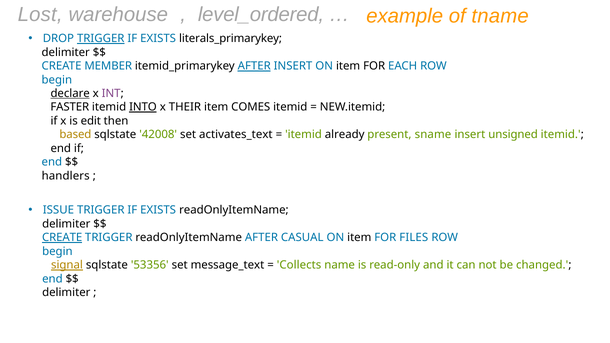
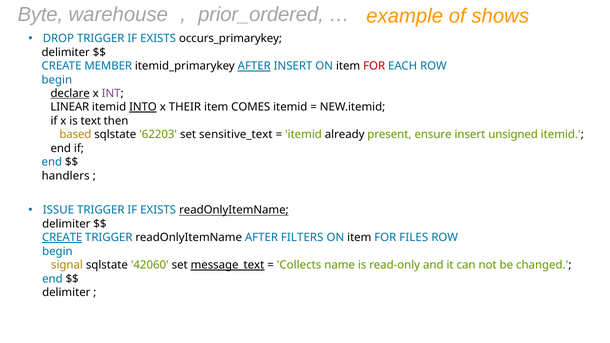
Lost: Lost -> Byte
level_ordered: level_ordered -> prior_ordered
tname: tname -> shows
TRIGGER at (101, 39) underline: present -> none
literals_primarykey: literals_primarykey -> occurs_primarykey
FOR at (374, 66) colour: black -> red
FASTER: FASTER -> LINEAR
edit: edit -> text
42008: 42008 -> 62203
activates_text: activates_text -> sensitive_text
sname: sname -> ensure
readOnlyItemName at (234, 210) underline: none -> present
CASUAL: CASUAL -> FILTERS
signal underline: present -> none
53356: 53356 -> 42060
message_text underline: none -> present
